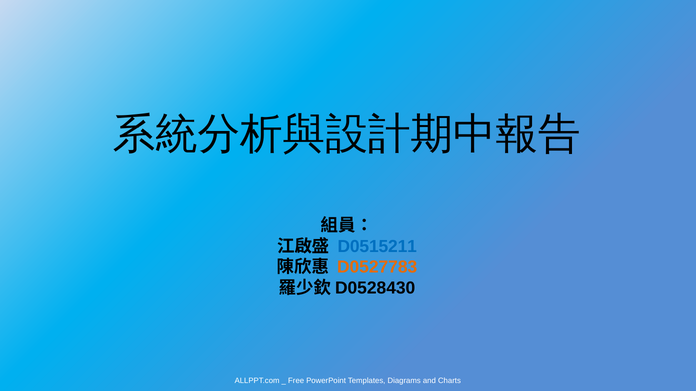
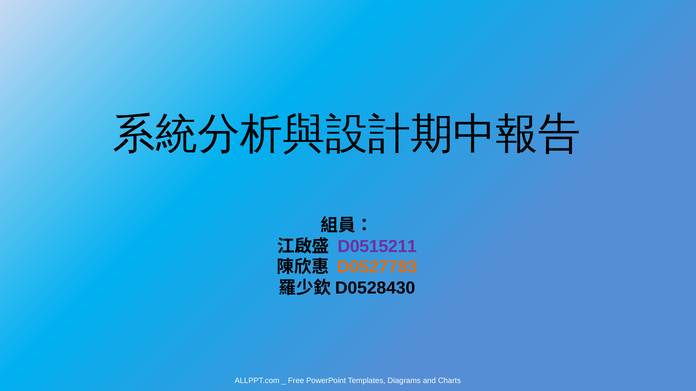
D0515211 colour: blue -> purple
